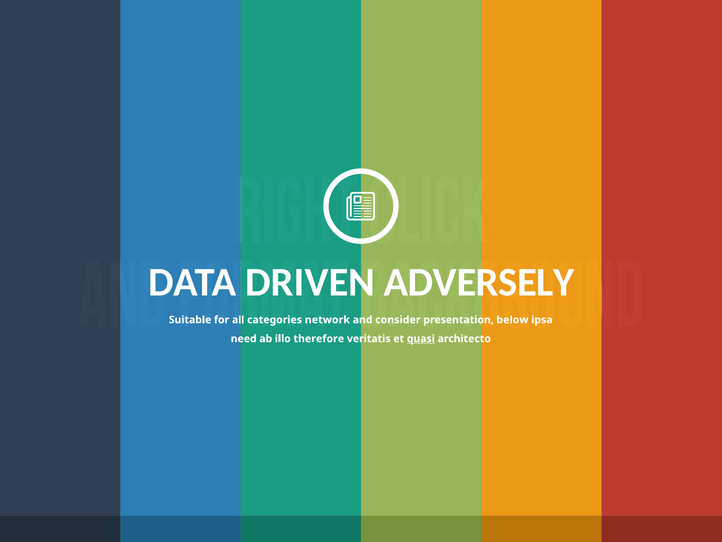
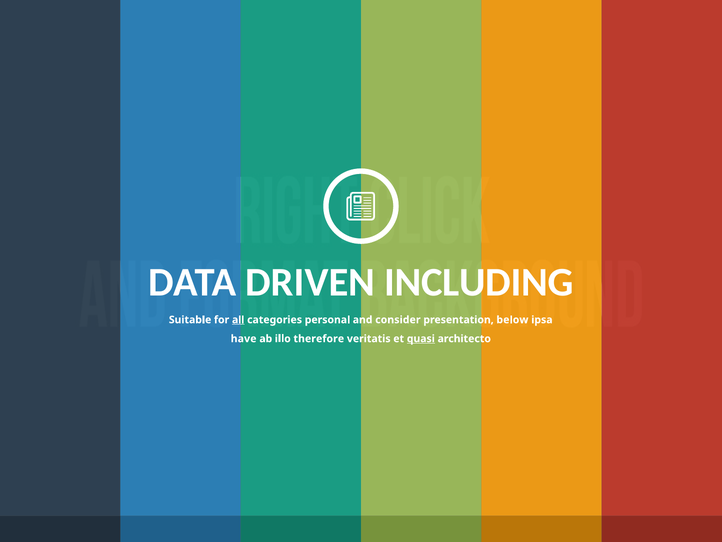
ADVERSELY: ADVERSELY -> INCLUDING
all underline: none -> present
network: network -> personal
need: need -> have
